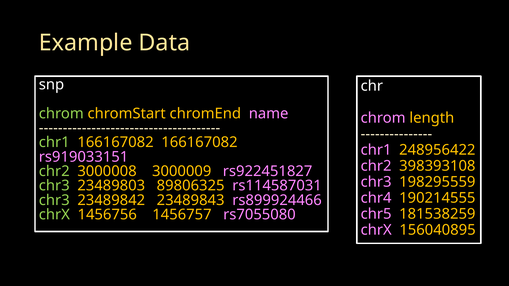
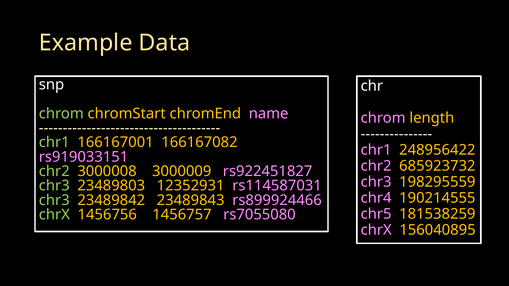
chr1 166167082: 166167082 -> 166167001
398393108: 398393108 -> 685923732
89806325: 89806325 -> 12352931
